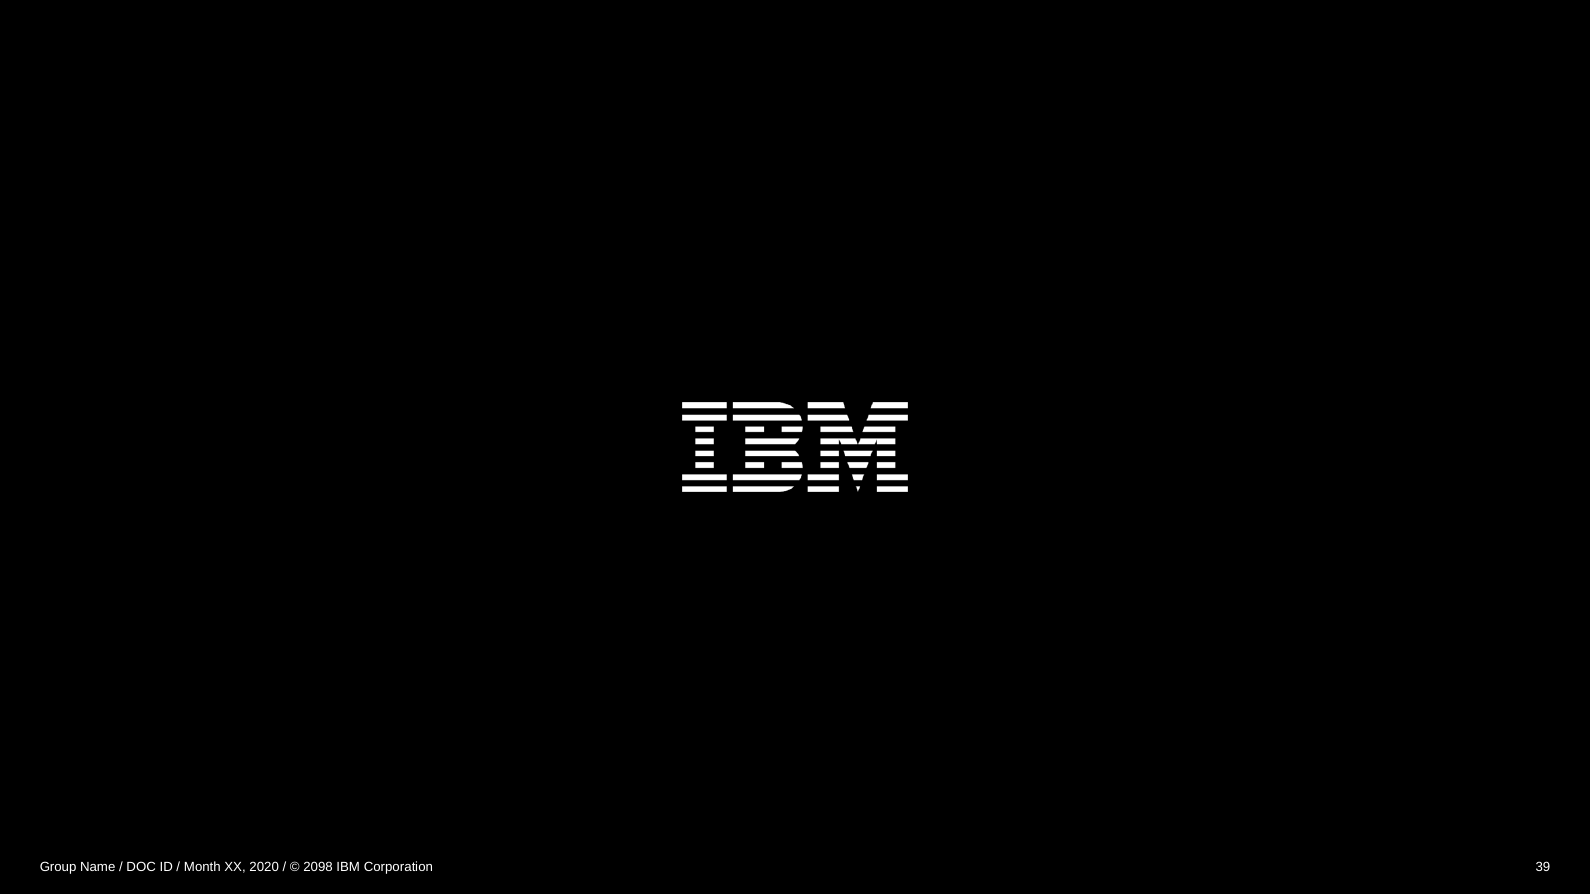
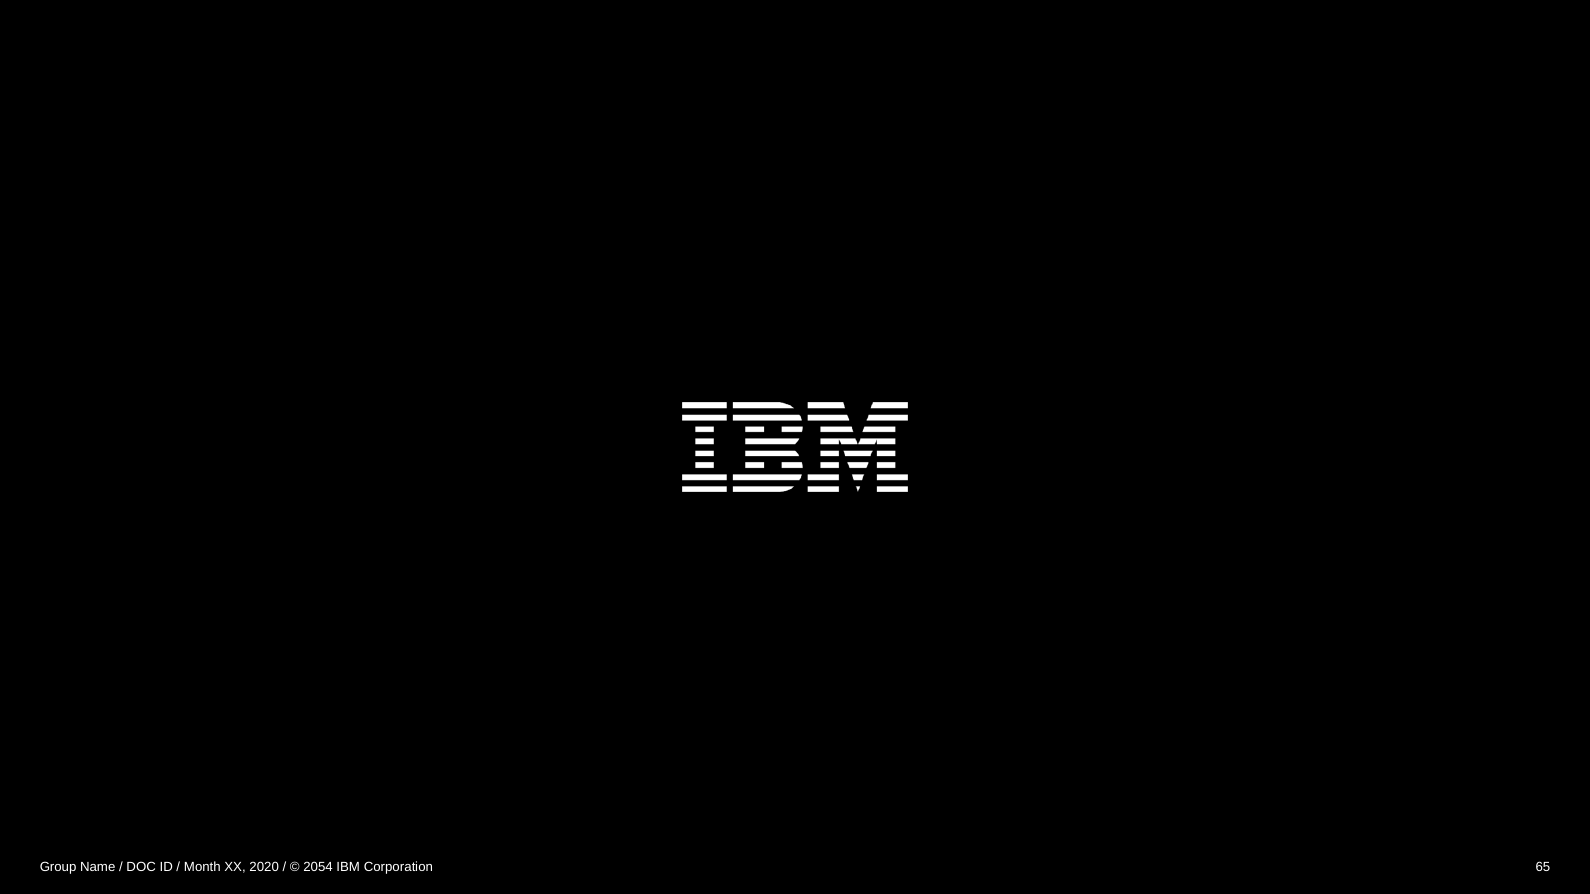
2098: 2098 -> 2054
39: 39 -> 65
